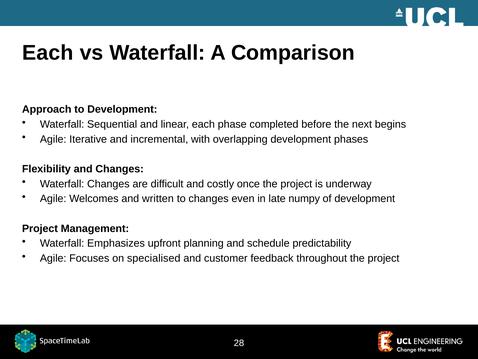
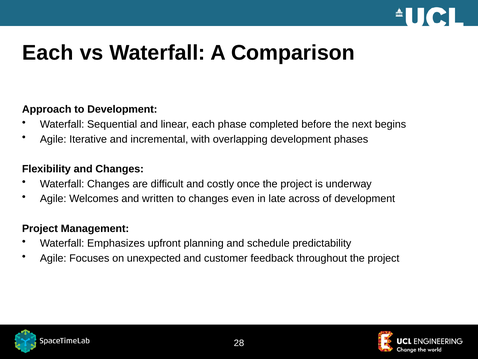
numpy: numpy -> across
specialised: specialised -> unexpected
